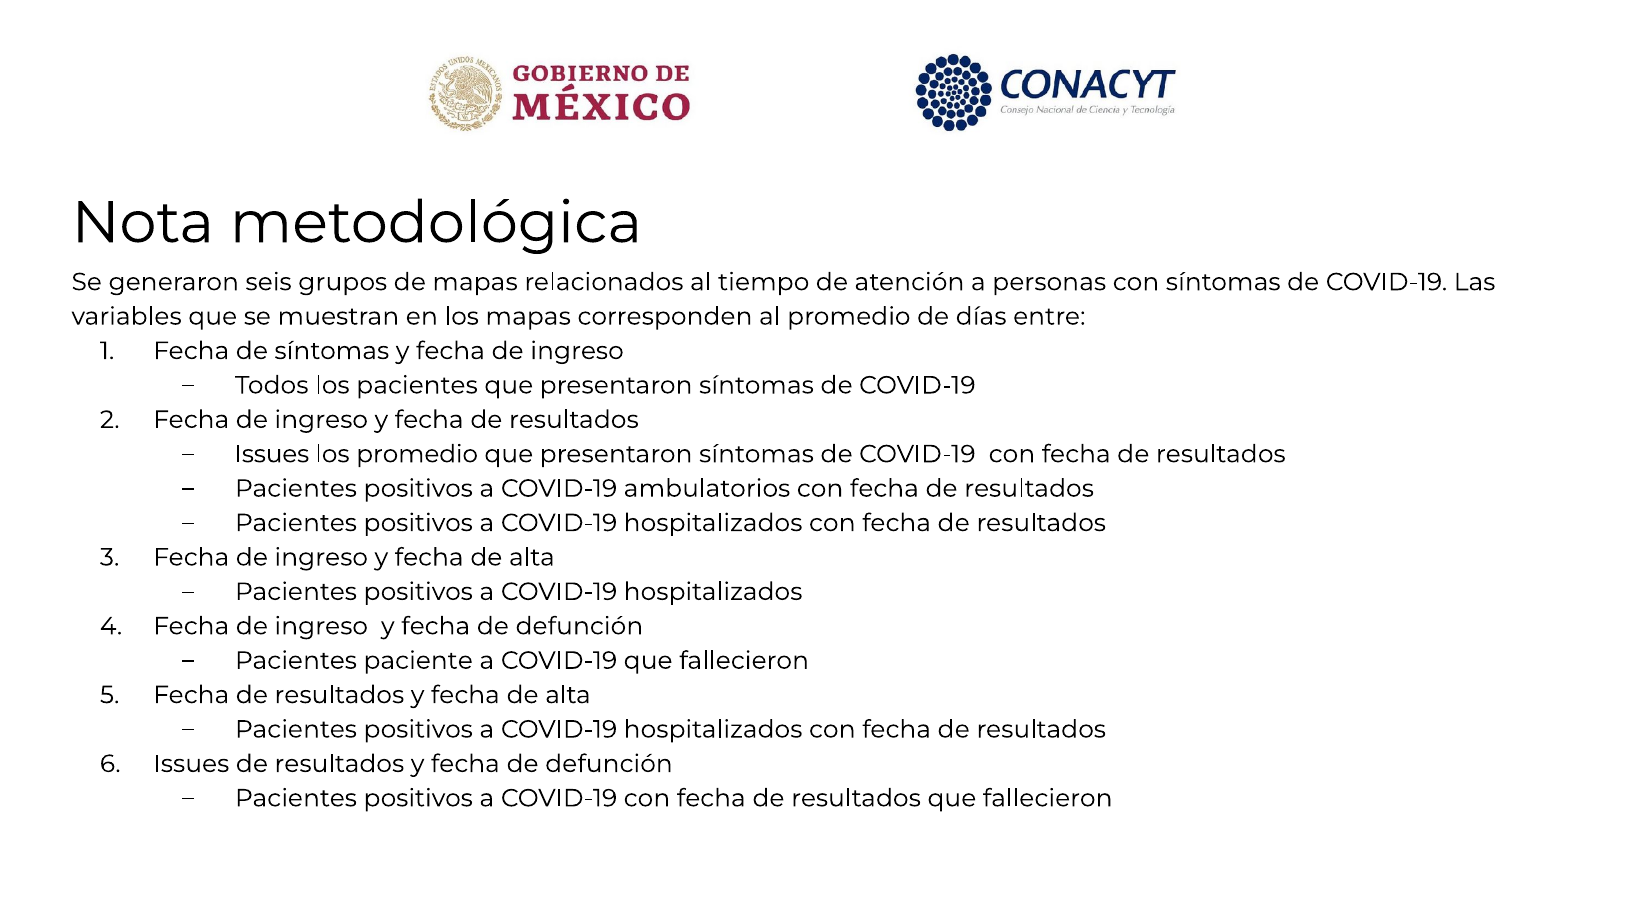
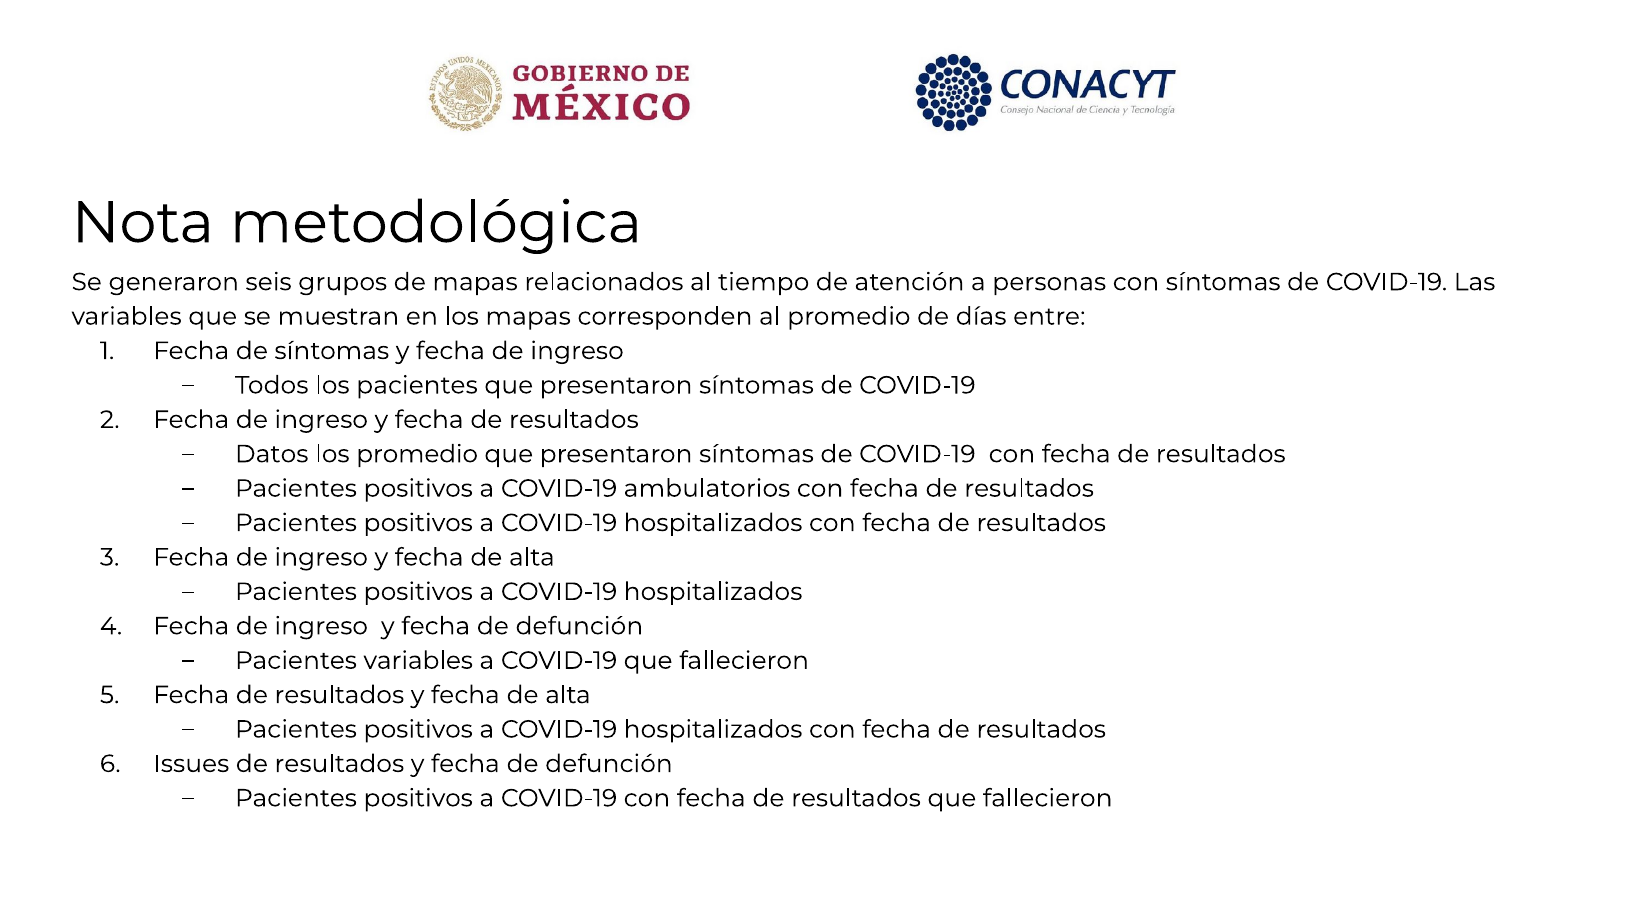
Issues at (272, 454): Issues -> Datos
Pacientes paciente: paciente -> variables
